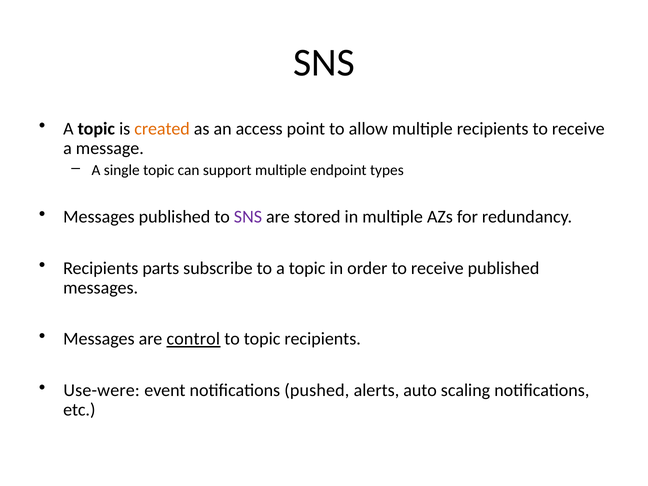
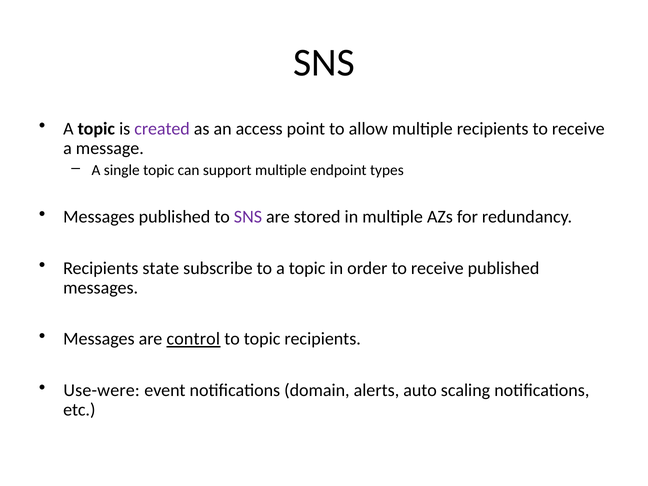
created colour: orange -> purple
parts: parts -> state
pushed: pushed -> domain
